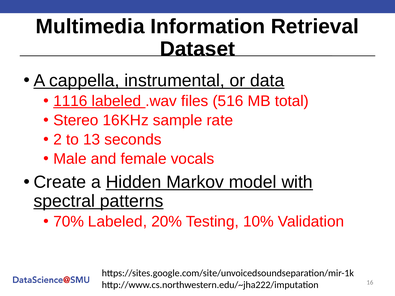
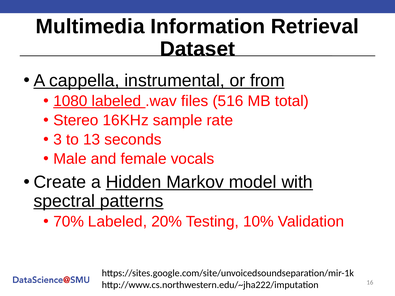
data: data -> from
1116: 1116 -> 1080
2: 2 -> 3
